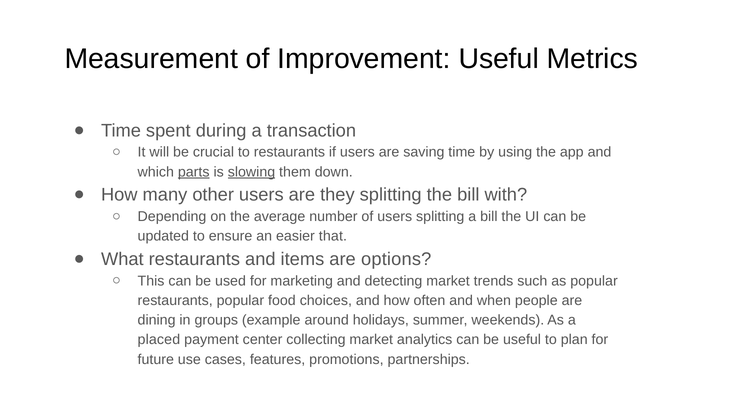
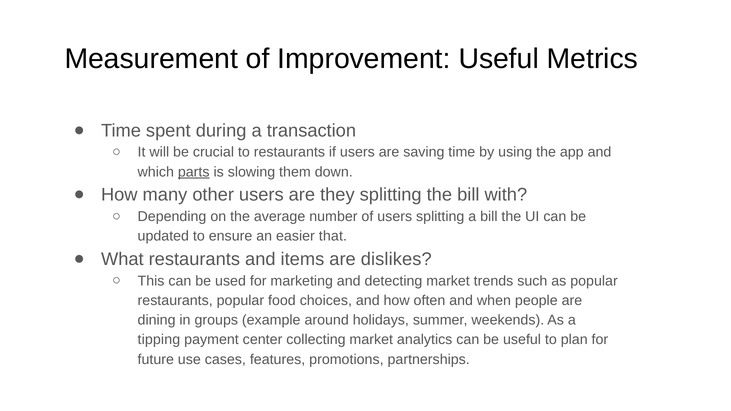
slowing underline: present -> none
options: options -> dislikes
placed: placed -> tipping
